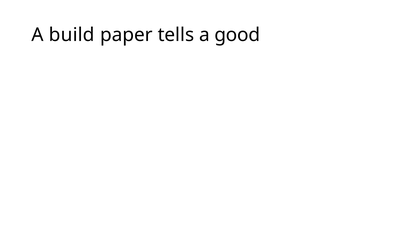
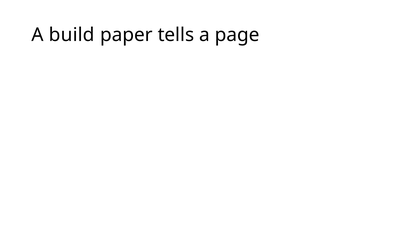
good: good -> page
